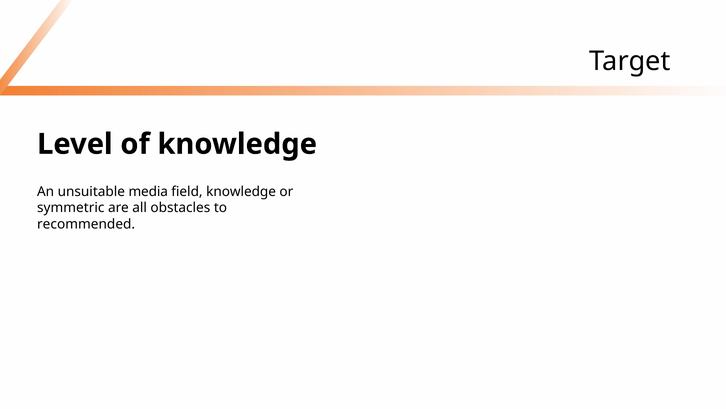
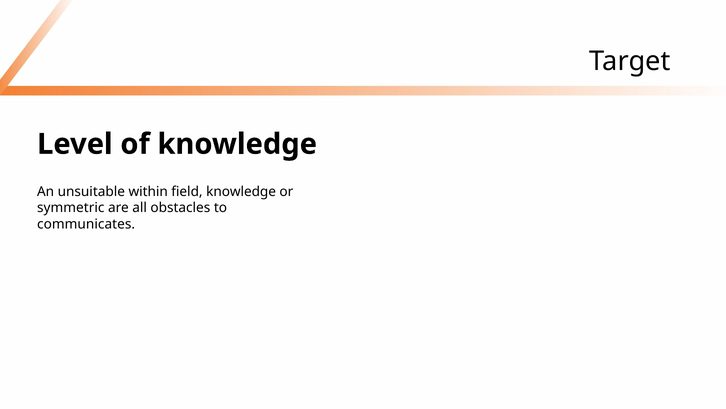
media: media -> within
recommended: recommended -> communicates
